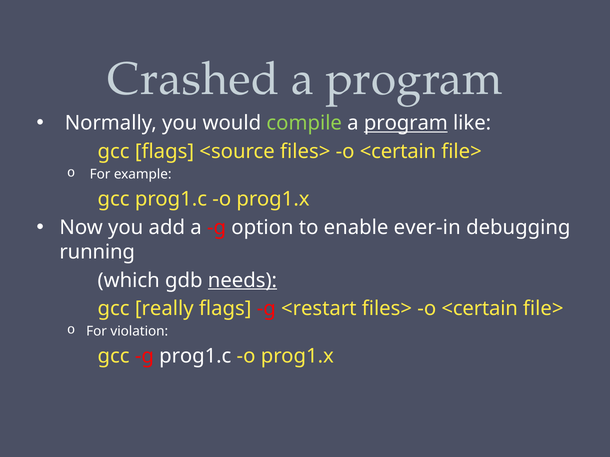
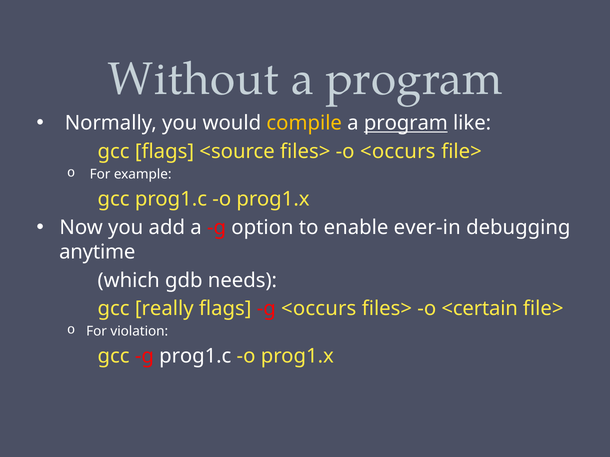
Crashed: Crashed -> Without
compile colour: light green -> yellow
<source files> o <certain: <certain -> <occurs
running: running -> anytime
needs underline: present -> none
g <restart: <restart -> <occurs
